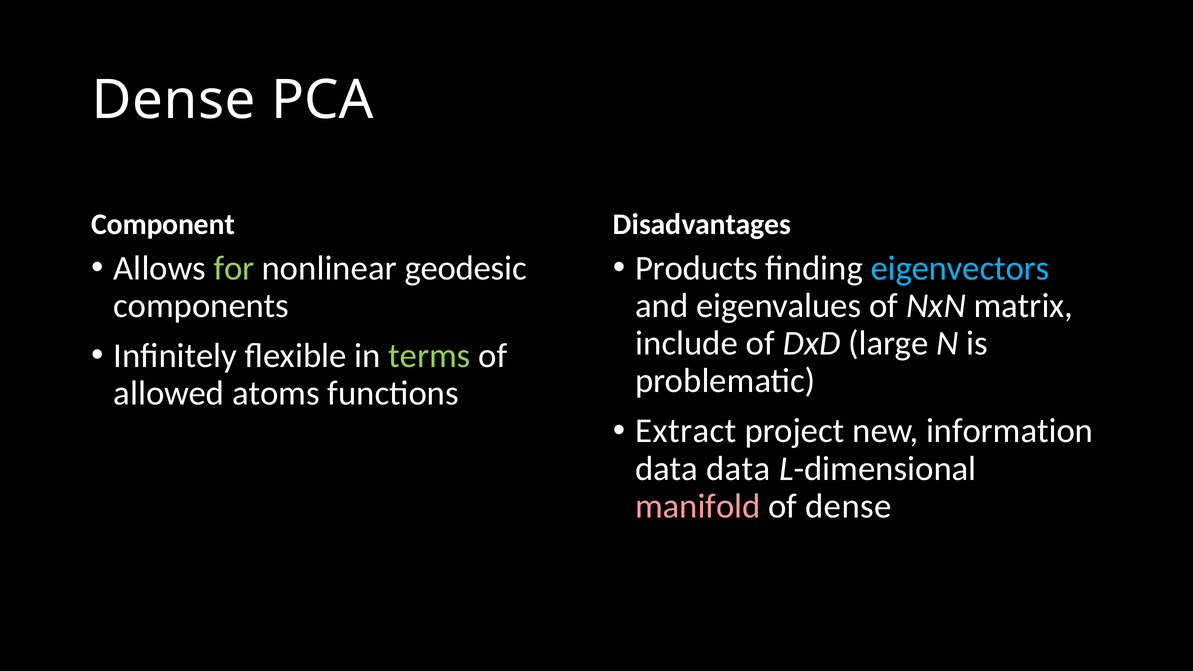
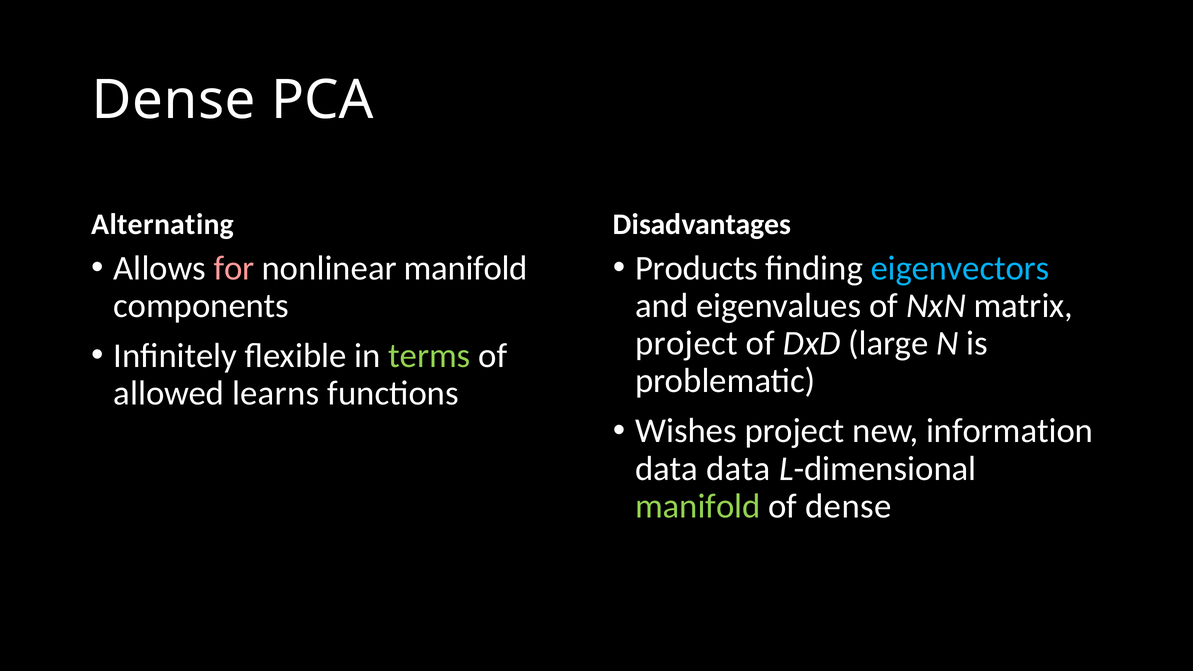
Component: Component -> Alternating
for colour: light green -> pink
nonlinear geodesic: geodesic -> manifold
include at (687, 343): include -> project
atoms: atoms -> learns
Extract: Extract -> Wishes
manifold at (698, 506) colour: pink -> light green
